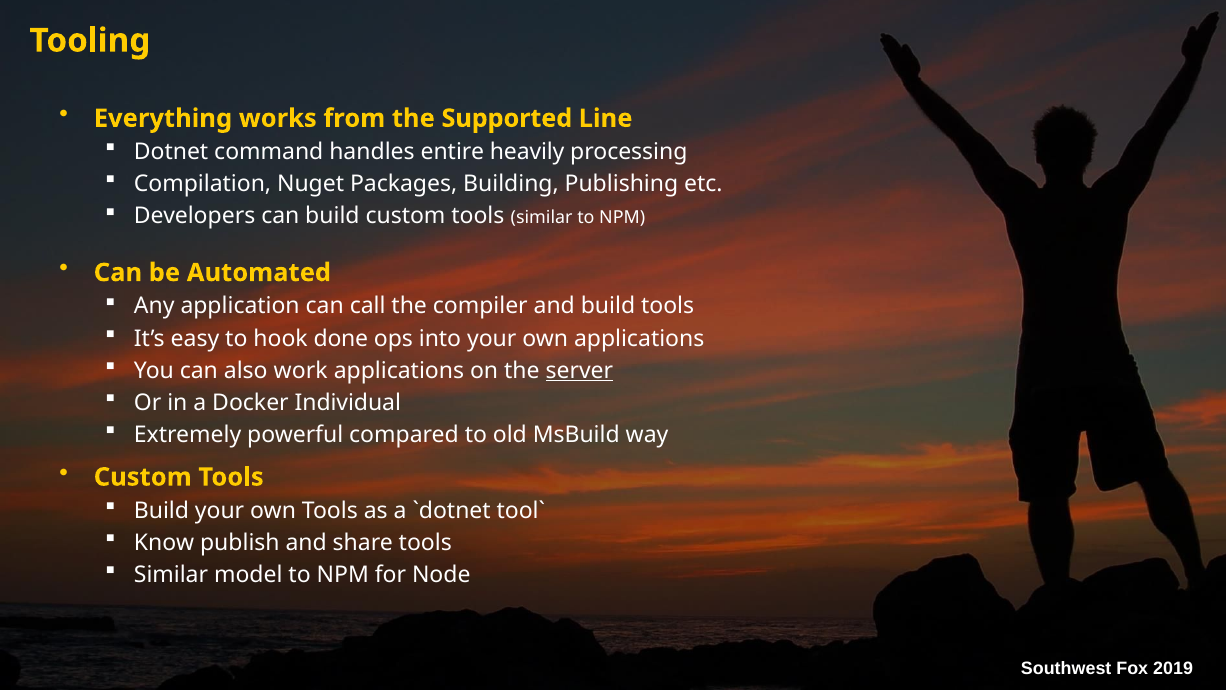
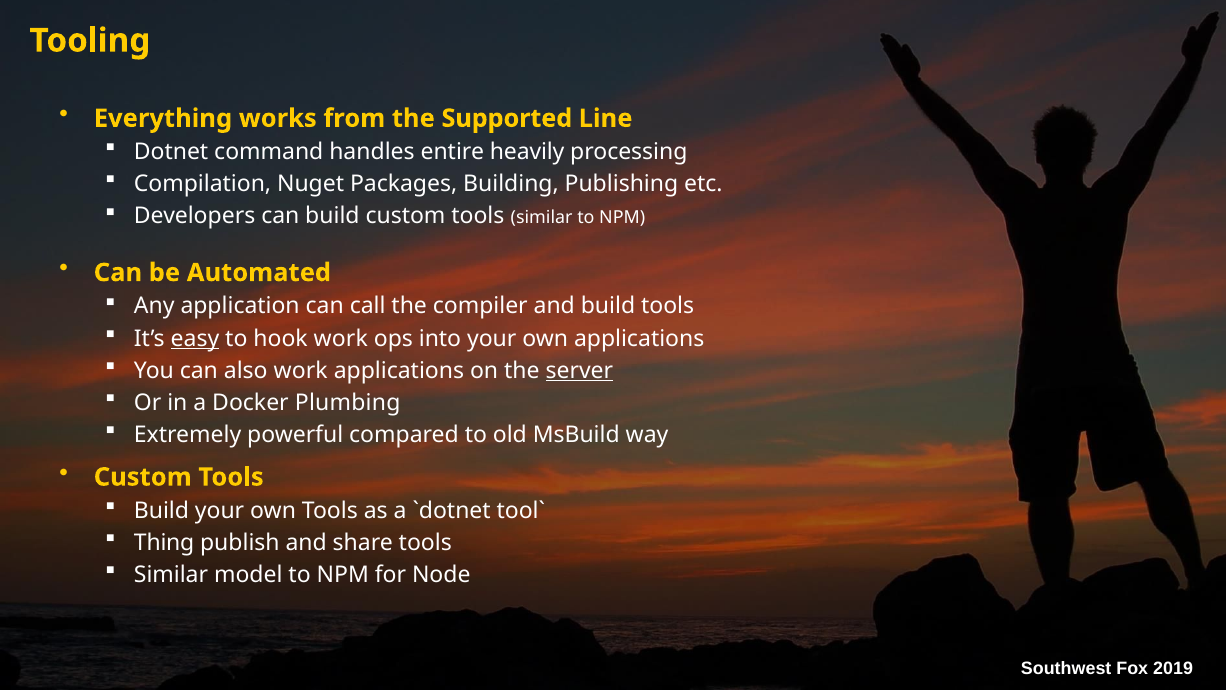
easy underline: none -> present
hook done: done -> work
Individual: Individual -> Plumbing
Know: Know -> Thing
